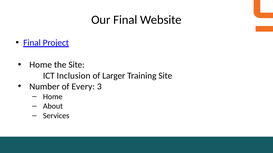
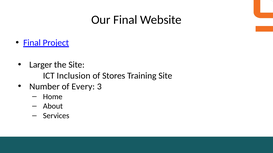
Home at (41, 65): Home -> Larger
Larger: Larger -> Stores
